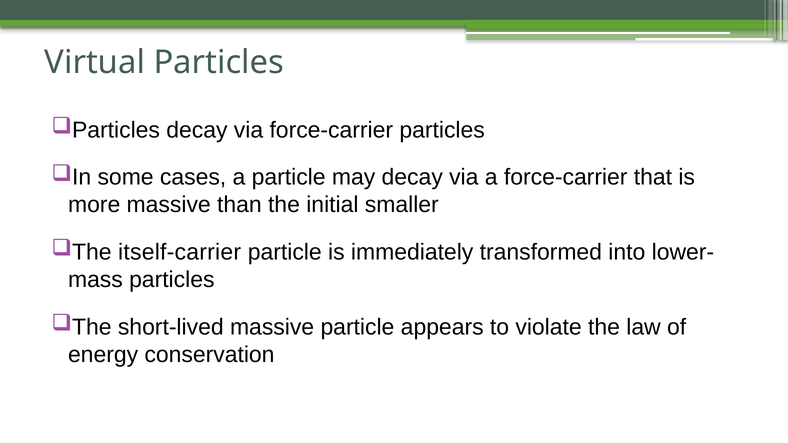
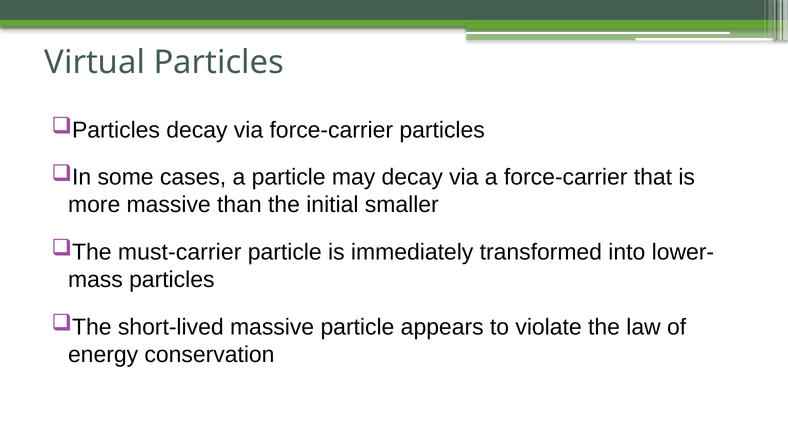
itself-carrier: itself-carrier -> must-carrier
